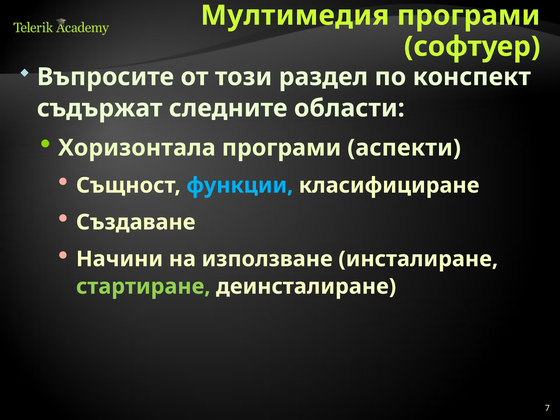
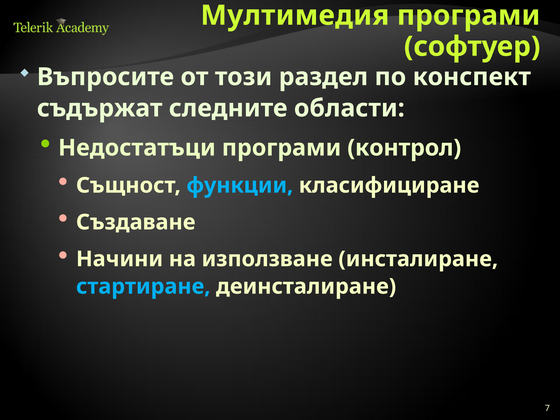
Хоризонтала: Хоризонтала -> Недостатъци
аспекти: аспекти -> контрол
стартиране colour: light green -> light blue
